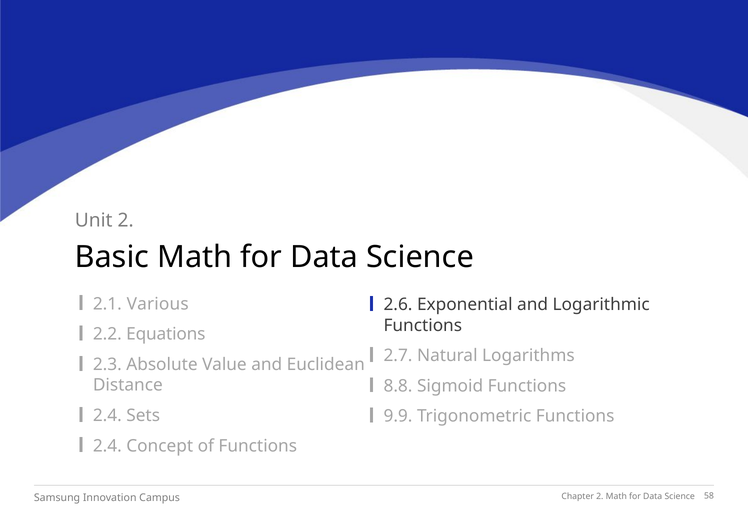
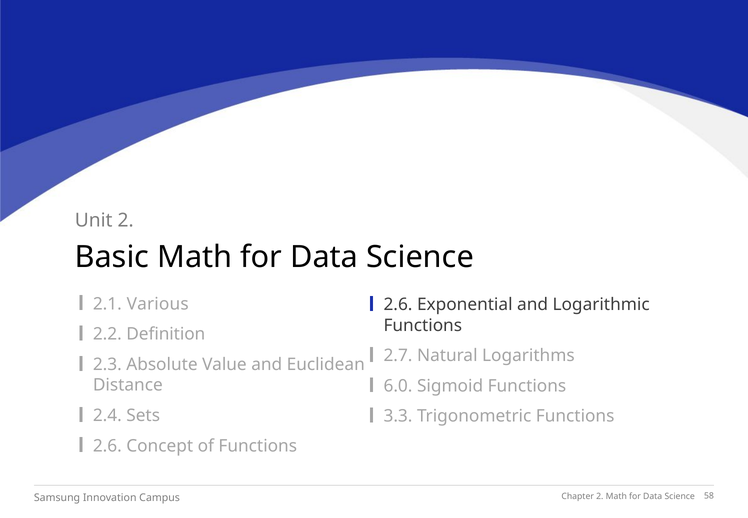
Equations: Equations -> Definition
8.8: 8.8 -> 6.0
9.9: 9.9 -> 3.3
2.4 at (107, 446): 2.4 -> 2.6
